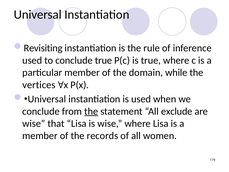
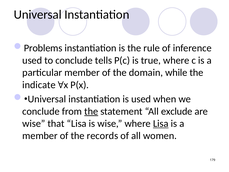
Revisiting: Revisiting -> Problems
conclude true: true -> tells
vertices: vertices -> indicate
Lisa at (161, 123) underline: none -> present
